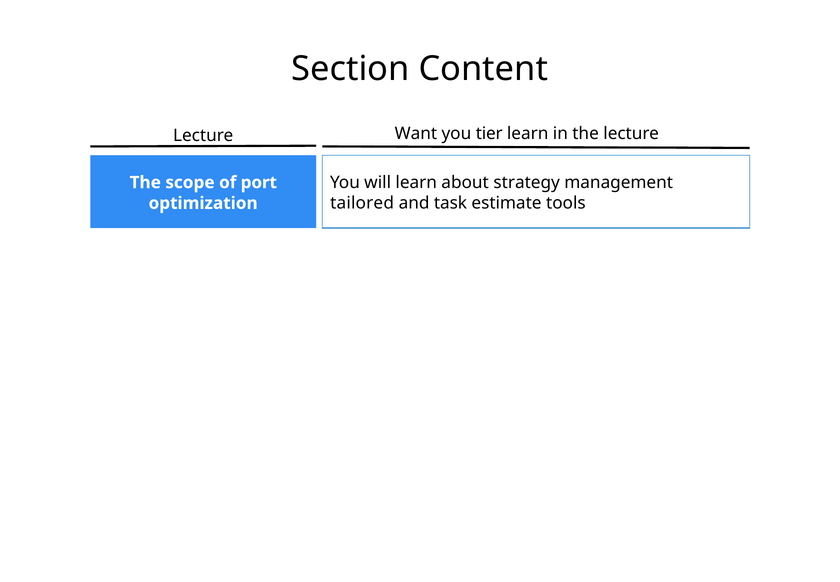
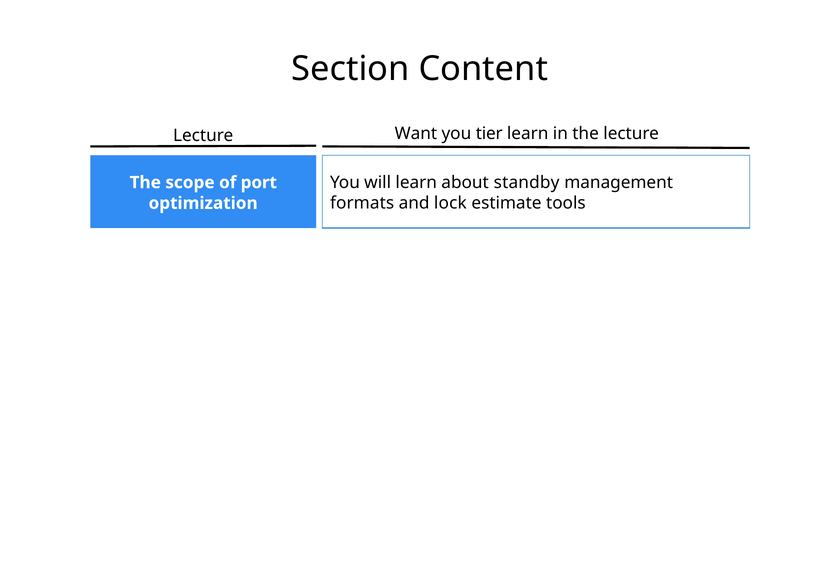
strategy: strategy -> standby
tailored: tailored -> formats
task: task -> lock
